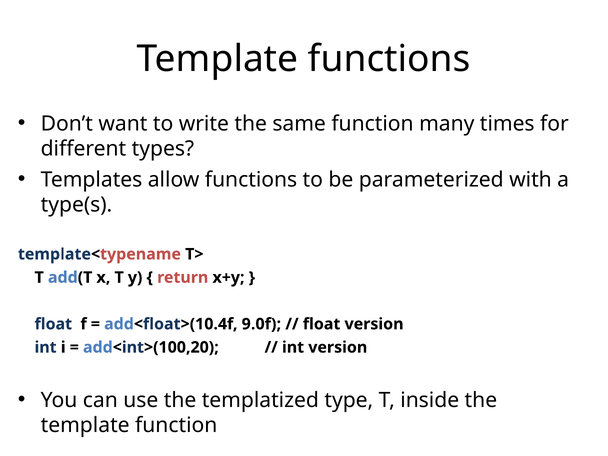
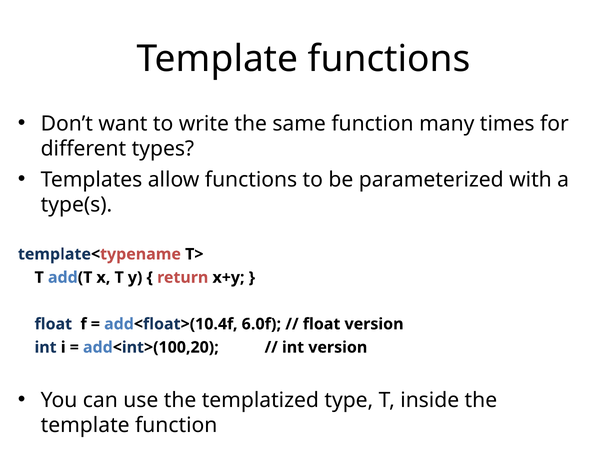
9.0f: 9.0f -> 6.0f
